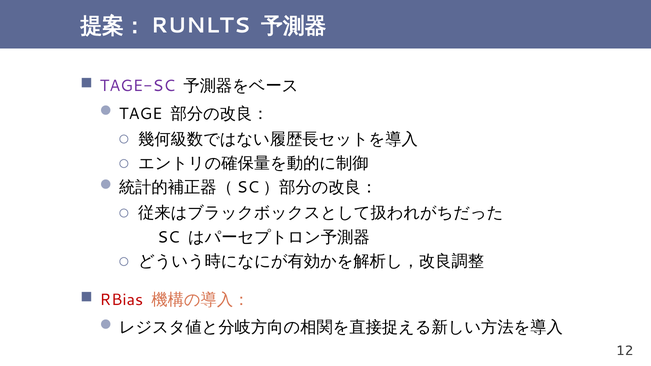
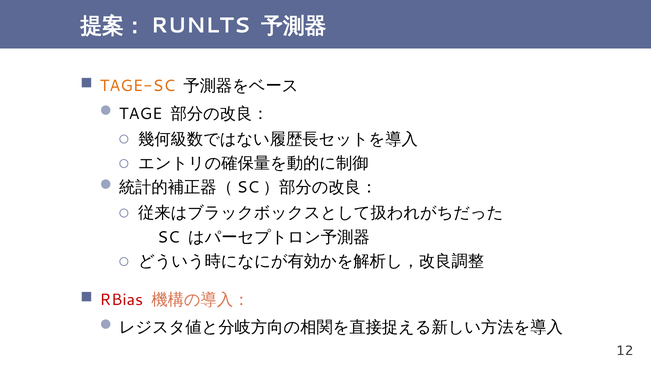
TAGE-SC colour: purple -> orange
